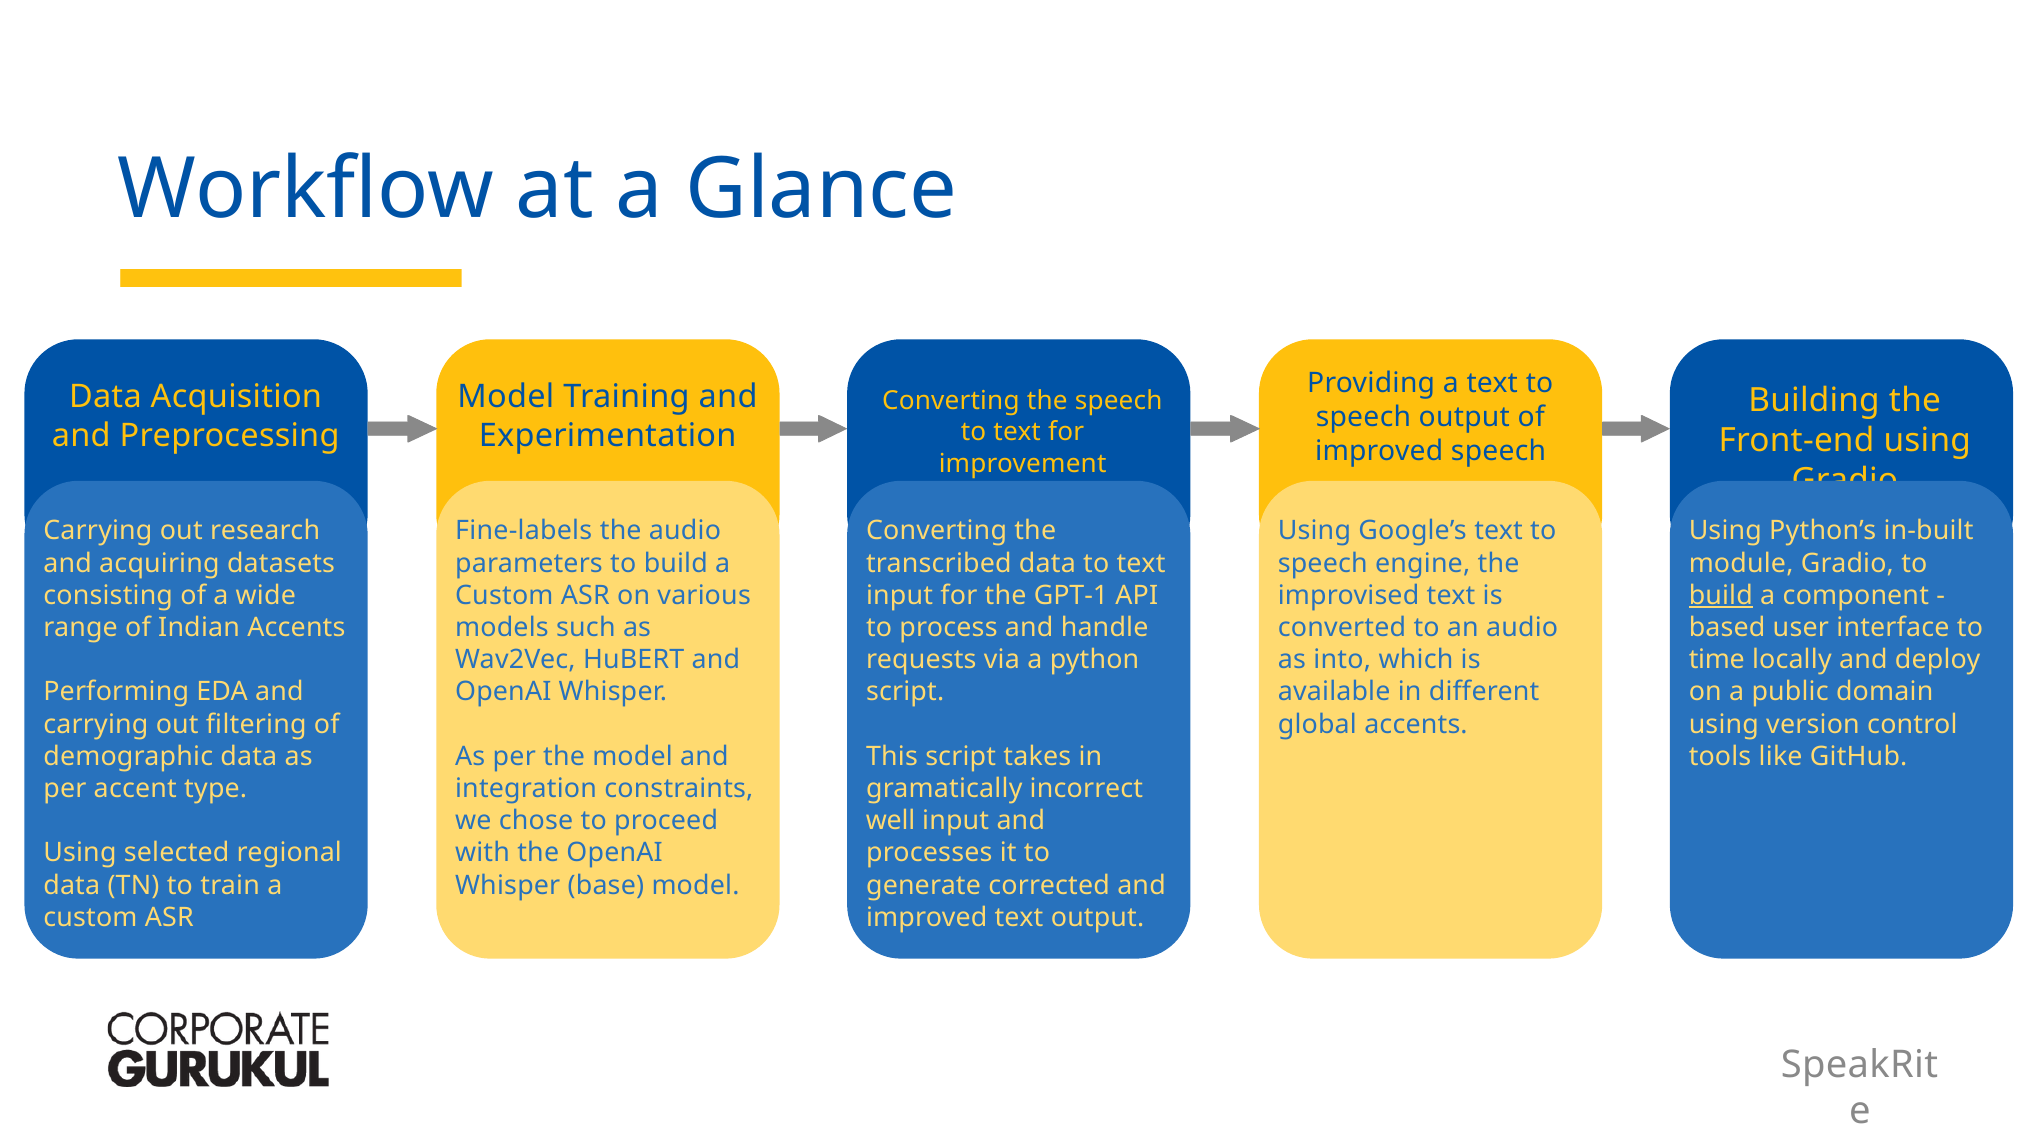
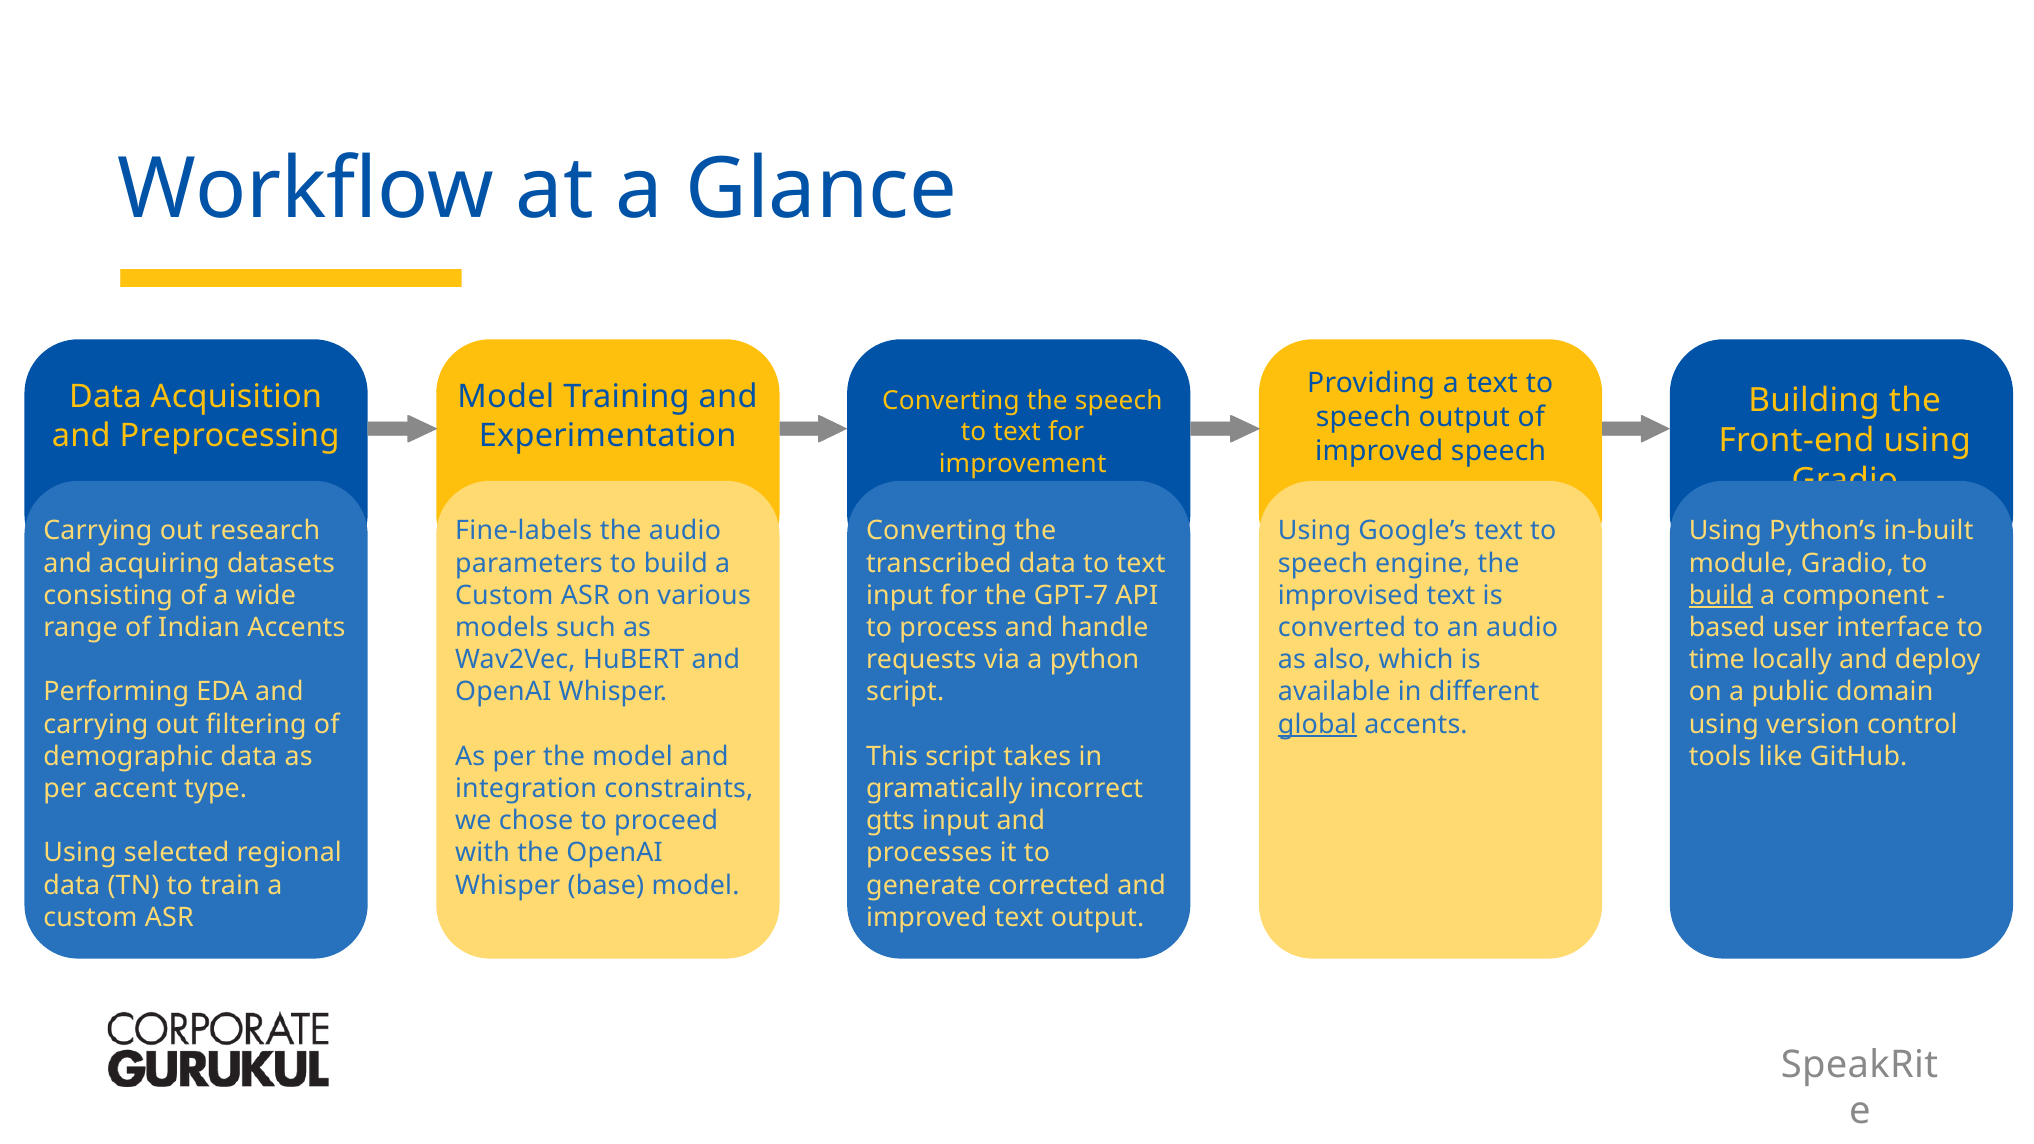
GPT-1: GPT-1 -> GPT-7
into: into -> also
global underline: none -> present
well: well -> gtts
